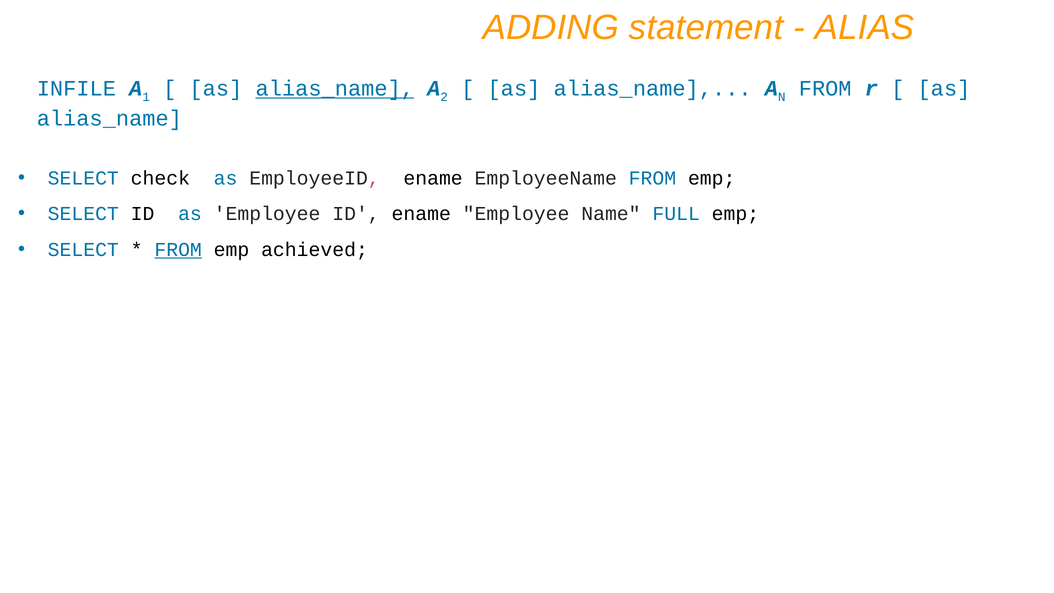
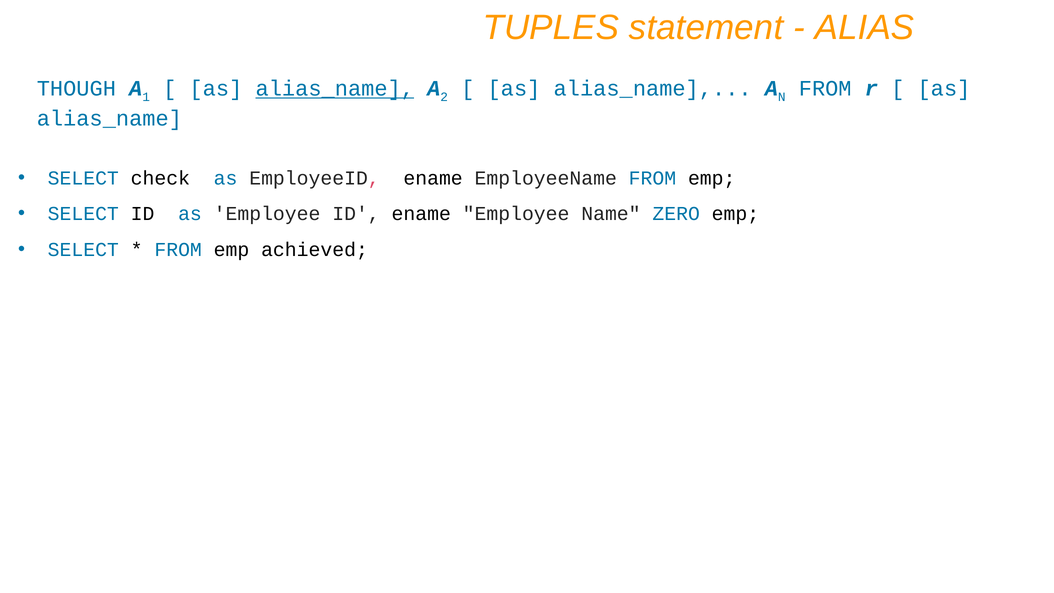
ADDING: ADDING -> TUPLES
INFILE: INFILE -> THOUGH
FULL: FULL -> ZERO
FROM at (178, 249) underline: present -> none
